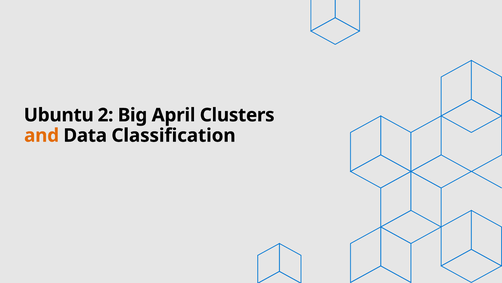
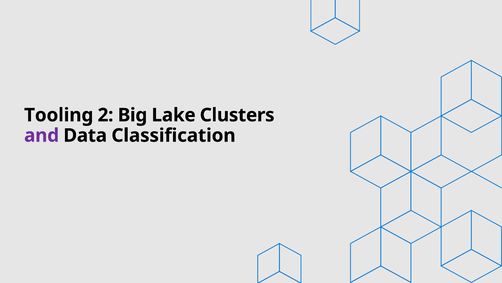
Ubuntu: Ubuntu -> Tooling
April: April -> Lake
and colour: orange -> purple
